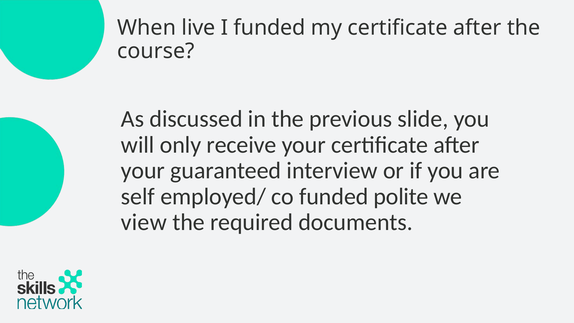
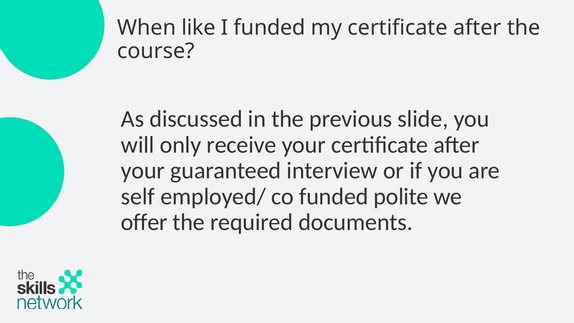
live: live -> like
view: view -> offer
